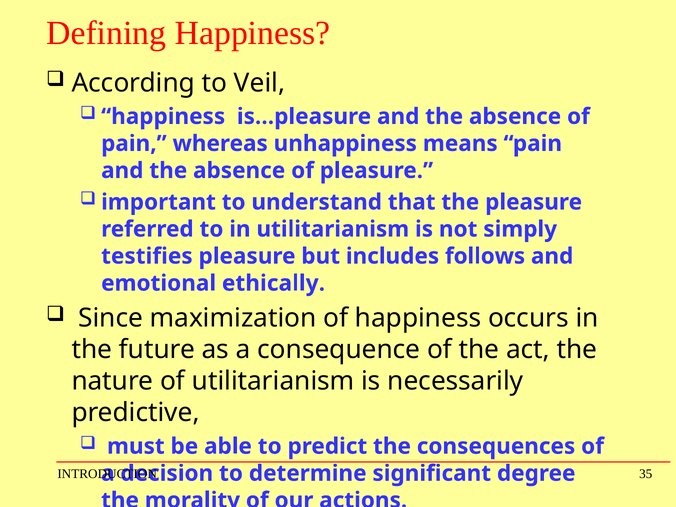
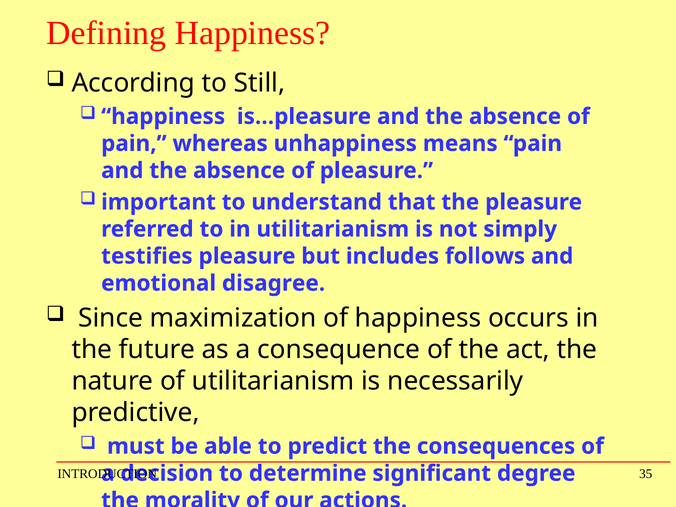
Veil: Veil -> Still
ethically: ethically -> disagree
